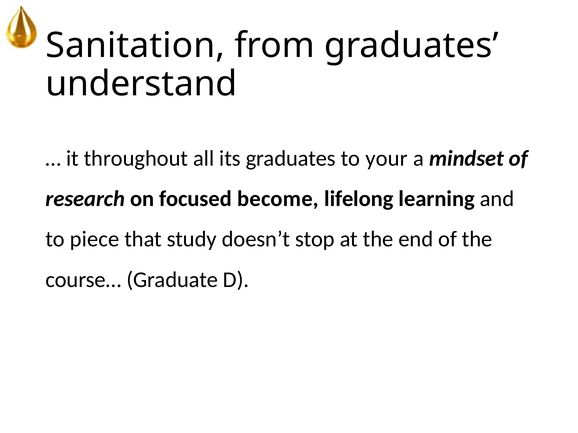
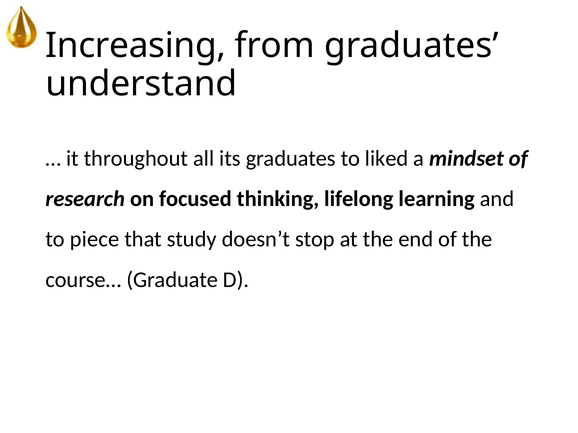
Sanitation: Sanitation -> Increasing
your: your -> liked
become: become -> thinking
